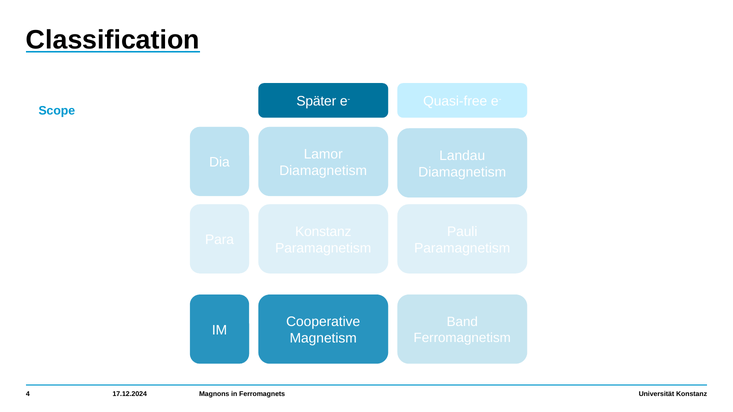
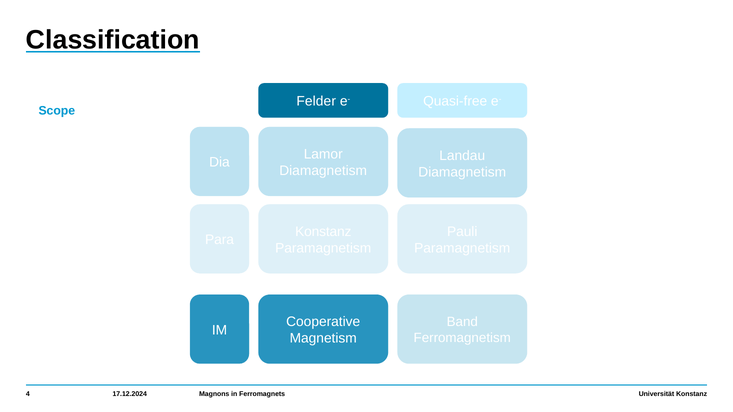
Später: Später -> Felder
